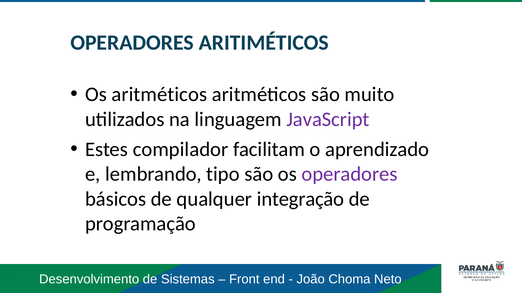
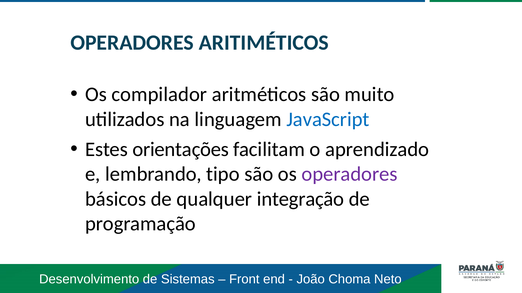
Os aritméticos: aritméticos -> compilador
JavaScript colour: purple -> blue
compilador: compilador -> orientações
